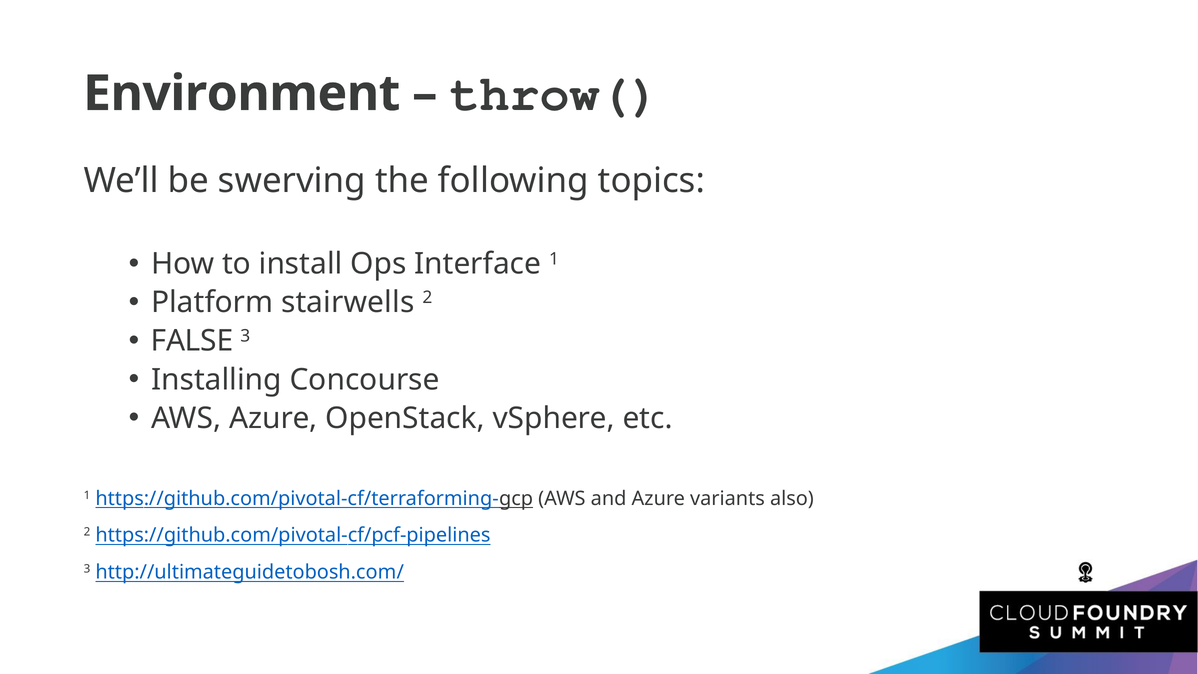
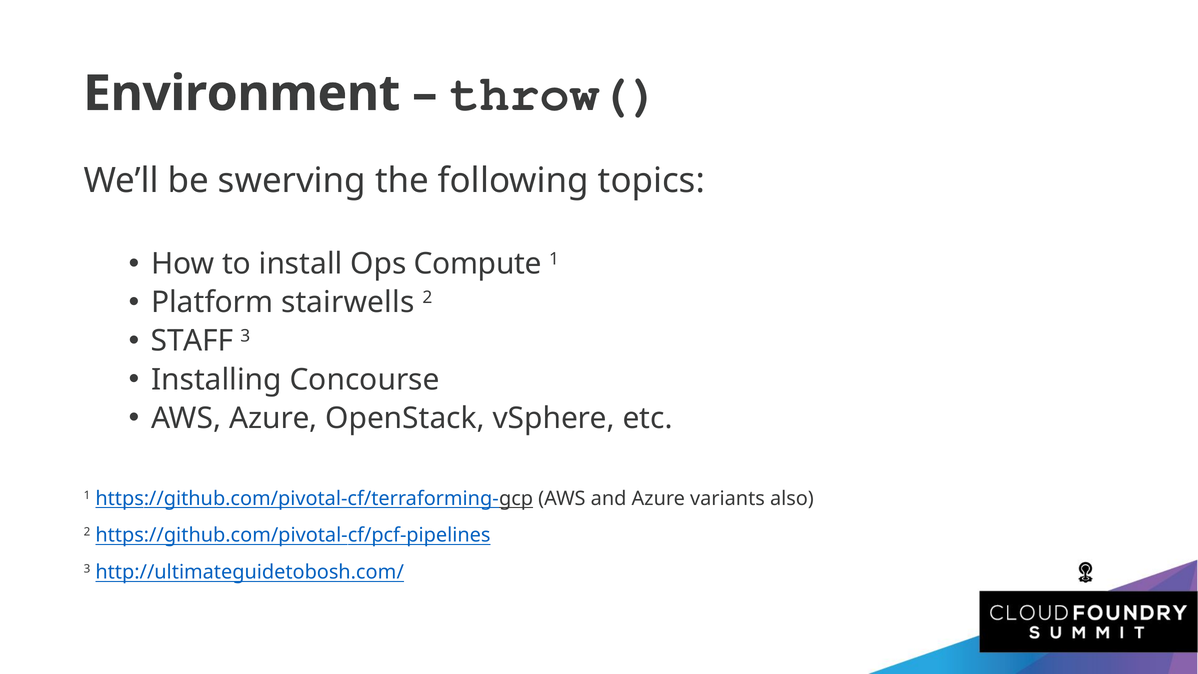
Interface: Interface -> Compute
FALSE: FALSE -> STAFF
